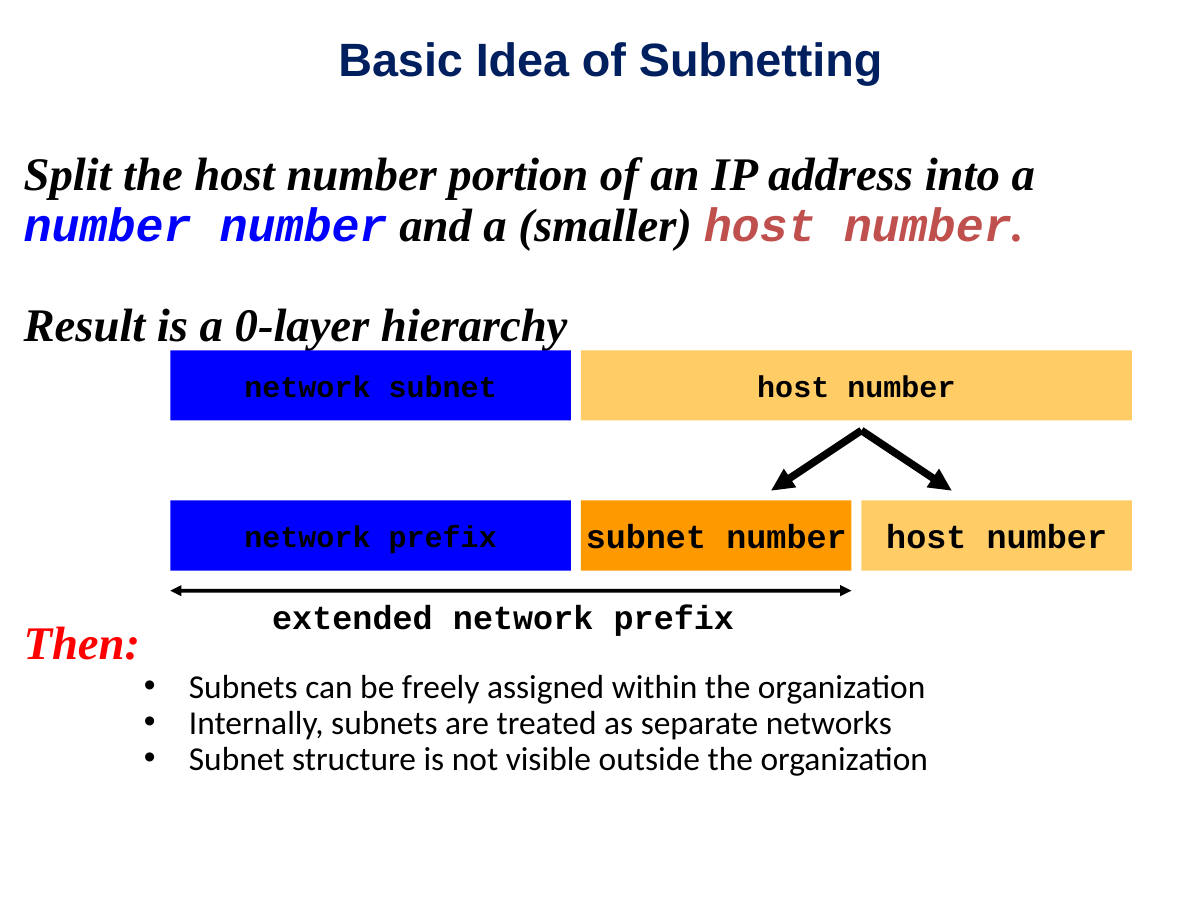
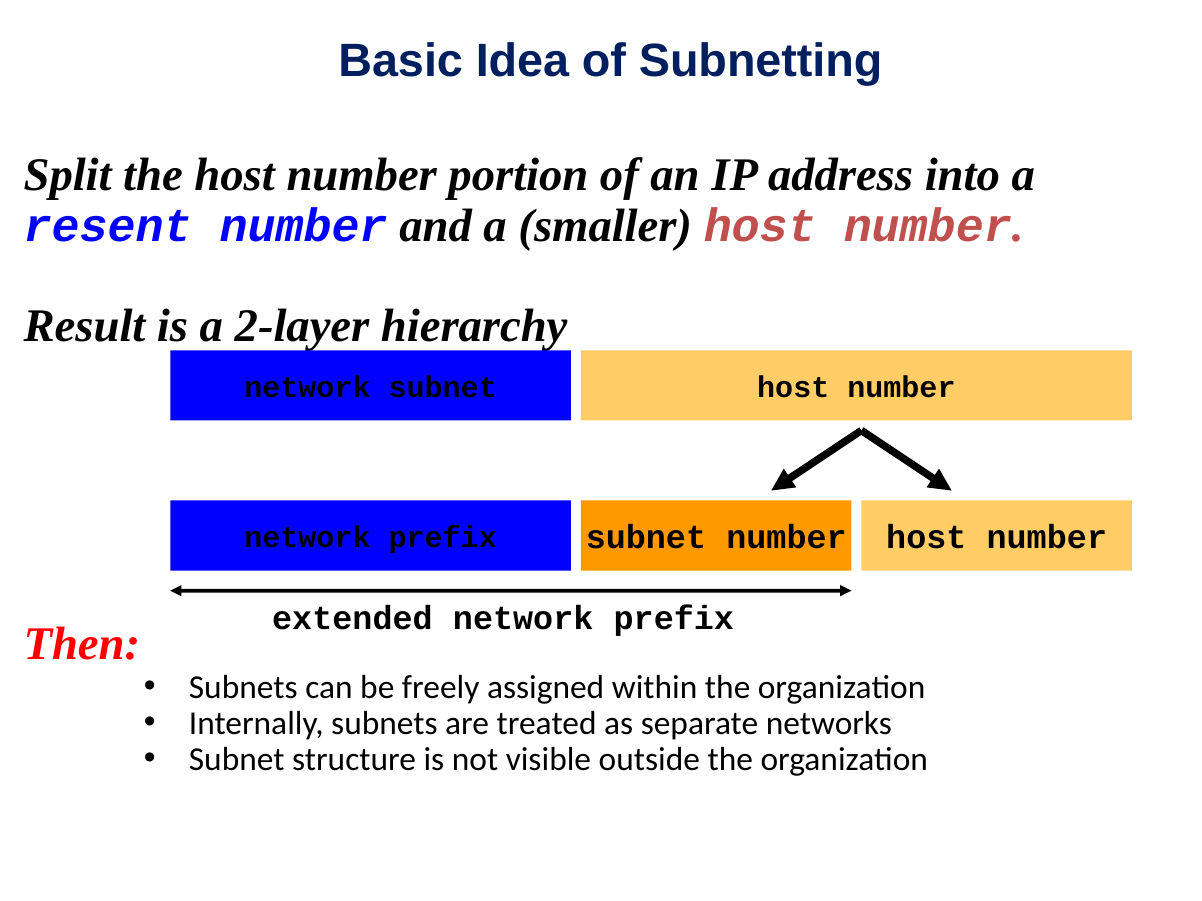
number at (108, 226): number -> resent
0-layer: 0-layer -> 2-layer
